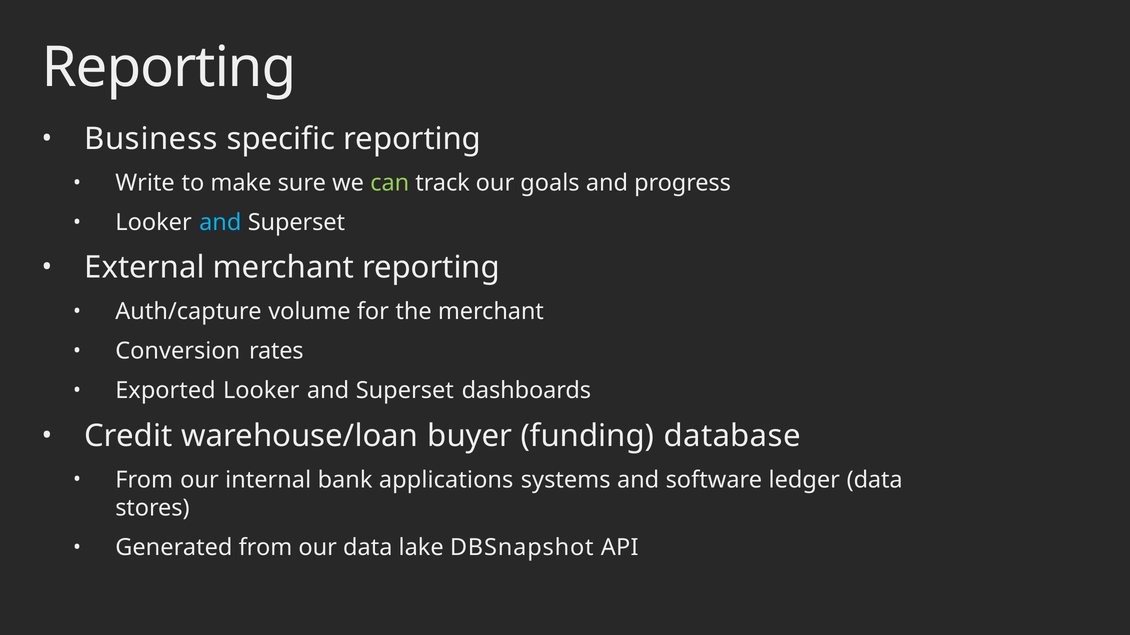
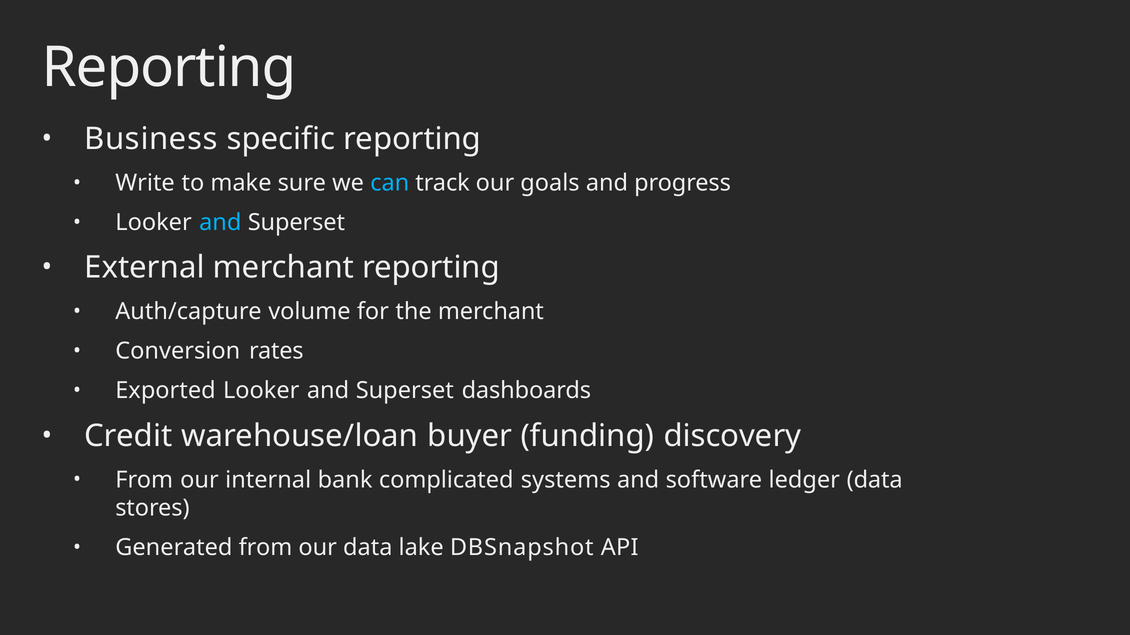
can colour: light green -> light blue
database: database -> discovery
applications: applications -> complicated
